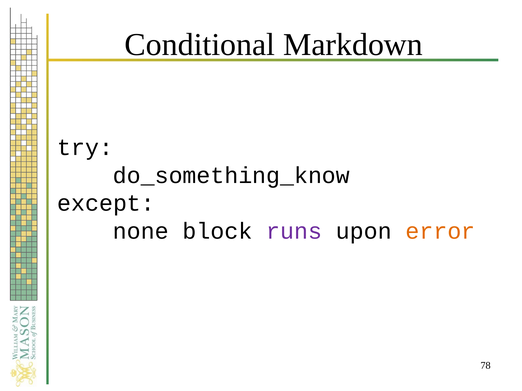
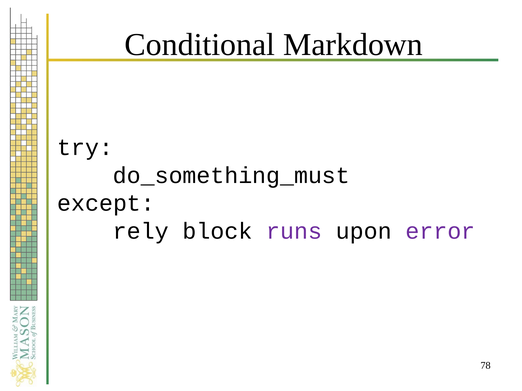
do_something_know: do_something_know -> do_something_must
none: none -> rely
error colour: orange -> purple
